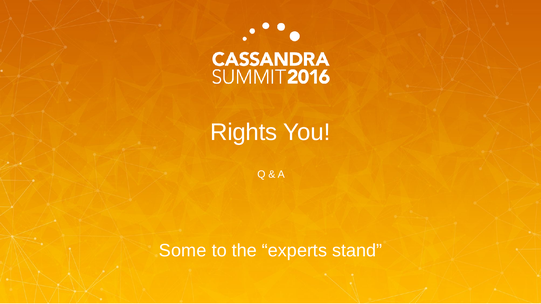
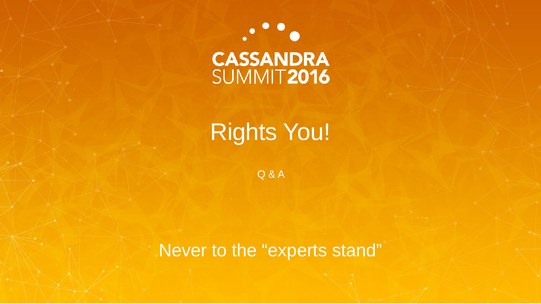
Some: Some -> Never
